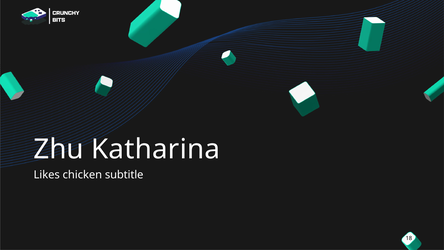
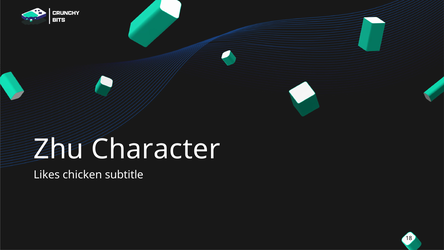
Katharina: Katharina -> Character
